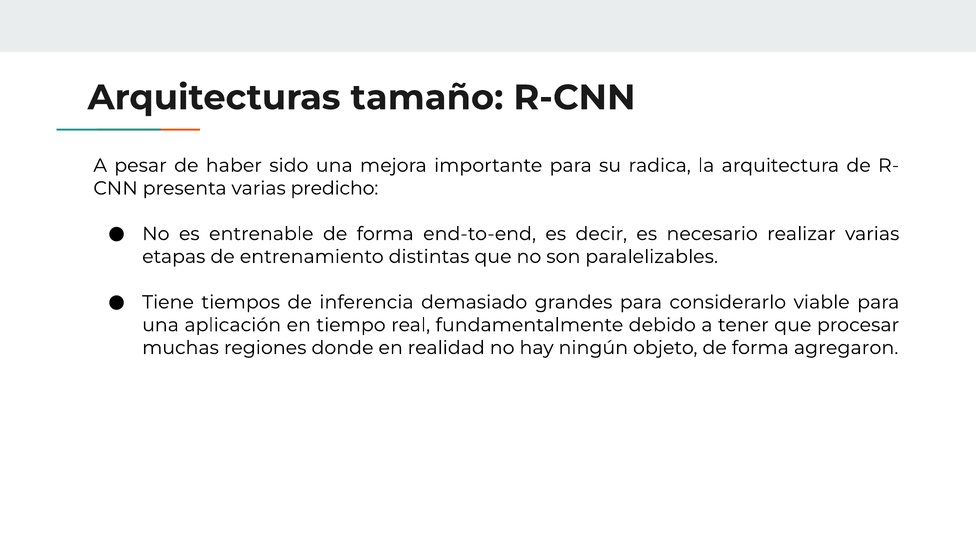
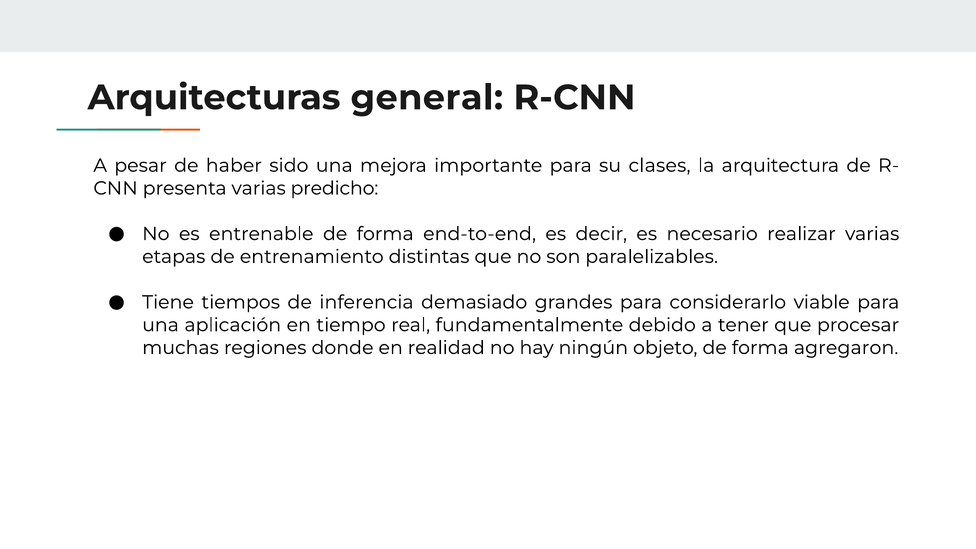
tamaño: tamaño -> general
radica: radica -> clases
